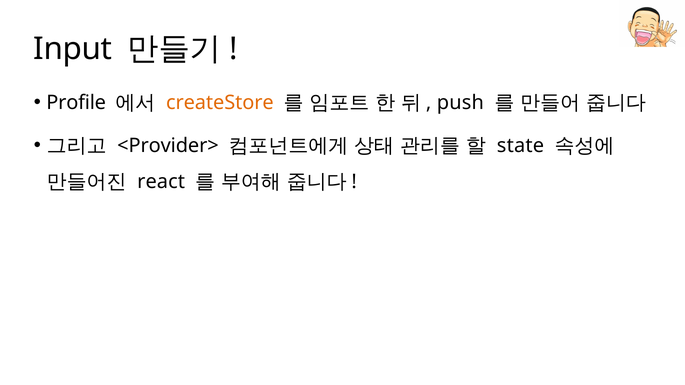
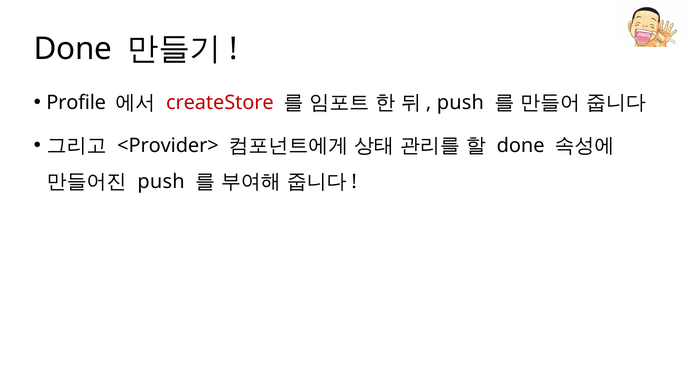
Input at (73, 49): Input -> Done
createStore colour: orange -> red
state at (520, 146): state -> done
react at (161, 182): react -> push
